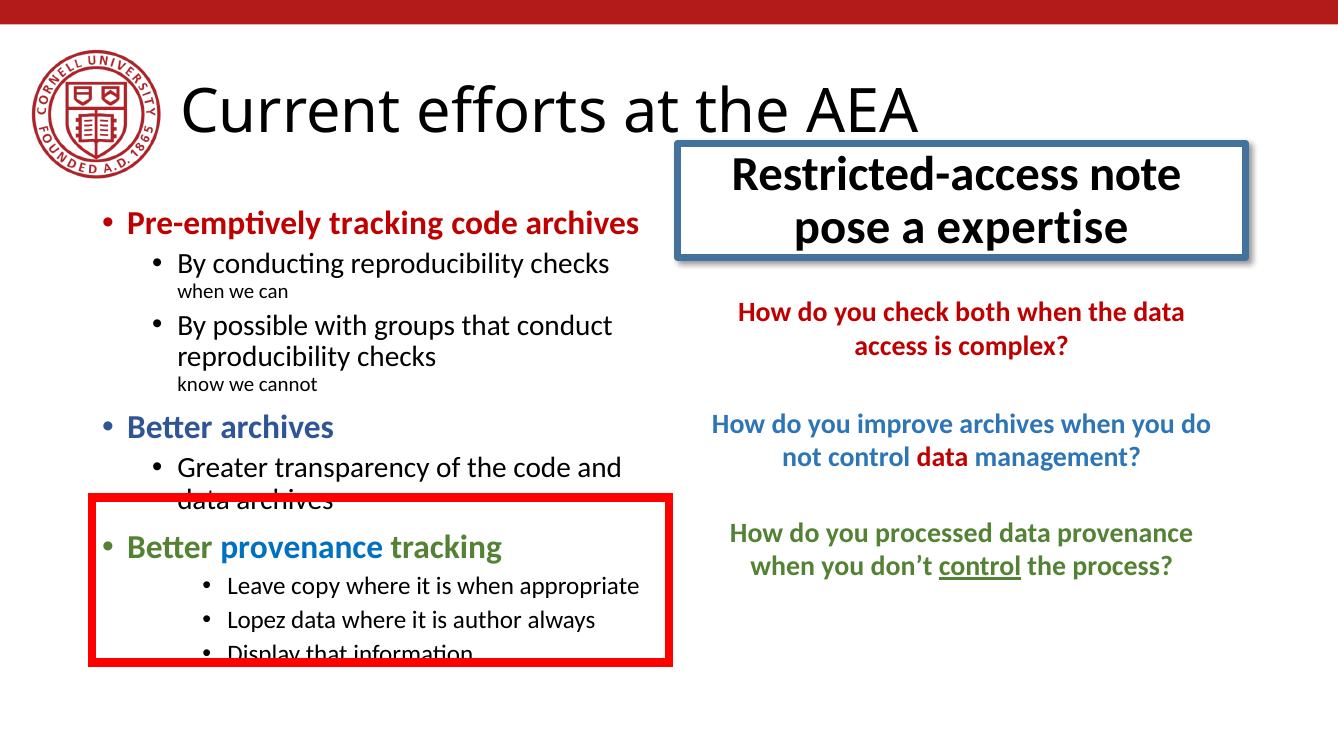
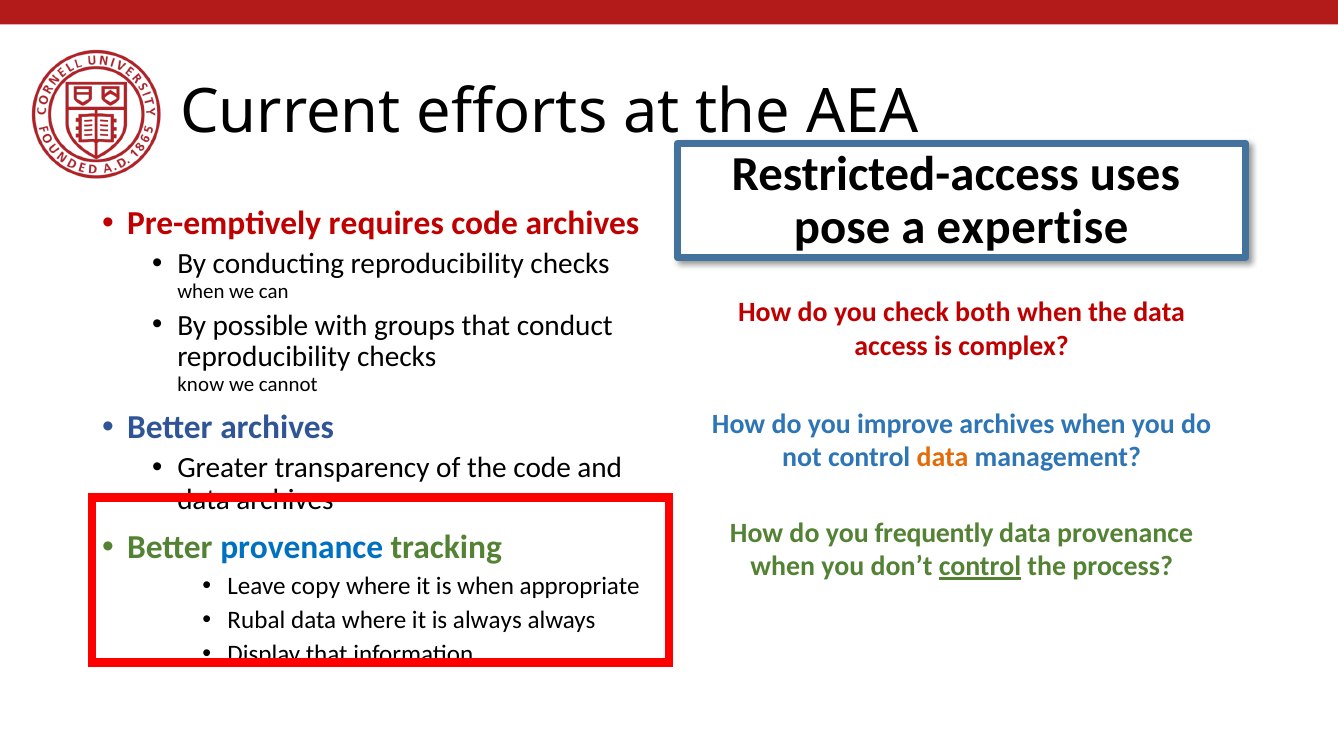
note: note -> uses
Pre-emptively tracking: tracking -> requires
data at (943, 457) colour: red -> orange
processed: processed -> frequently
Lopez: Lopez -> Rubal
is author: author -> always
